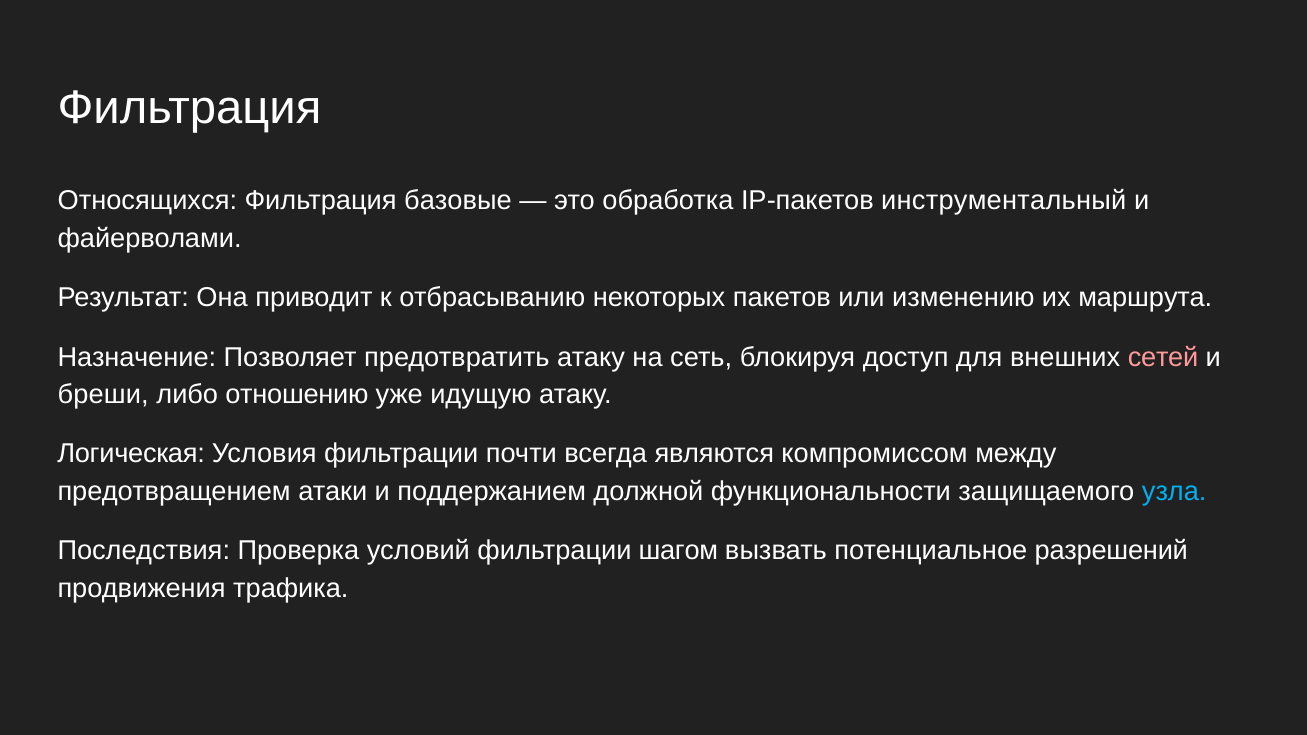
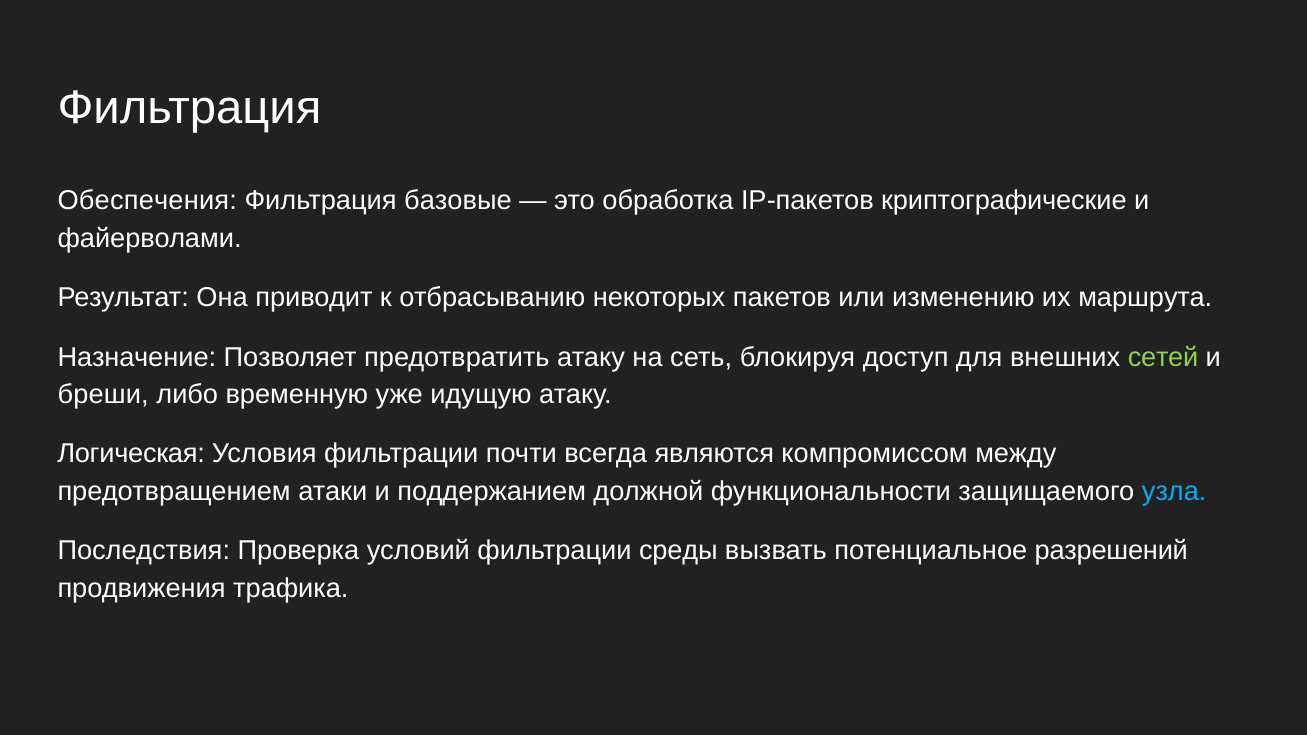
Относящихся: Относящихся -> Обеспечения
инструментальный: инструментальный -> криптографические
сетей colour: pink -> light green
отношению: отношению -> временную
шагом: шагом -> среды
